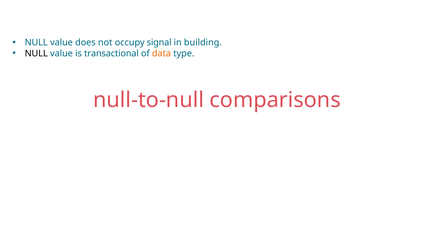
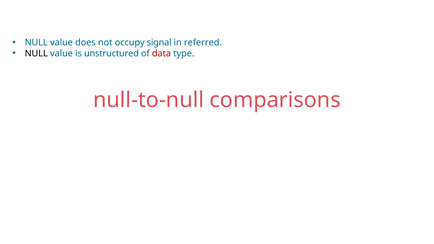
building: building -> referred
transactional: transactional -> unstructured
data colour: orange -> red
